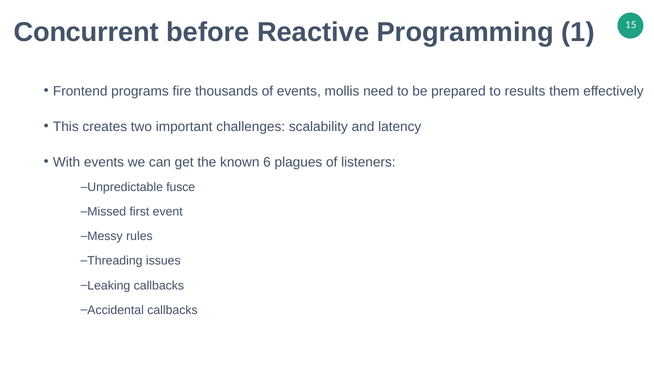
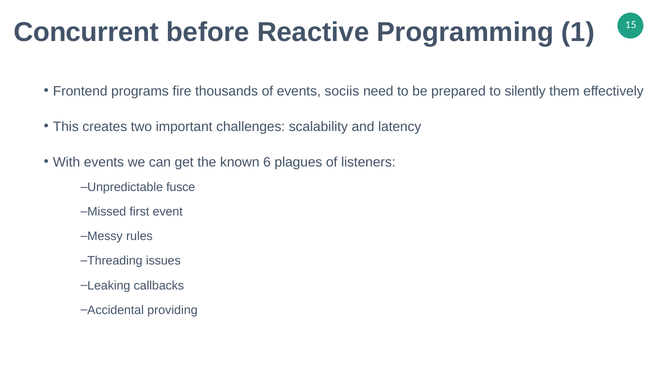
mollis: mollis -> sociis
results: results -> silently
Accidental callbacks: callbacks -> providing
